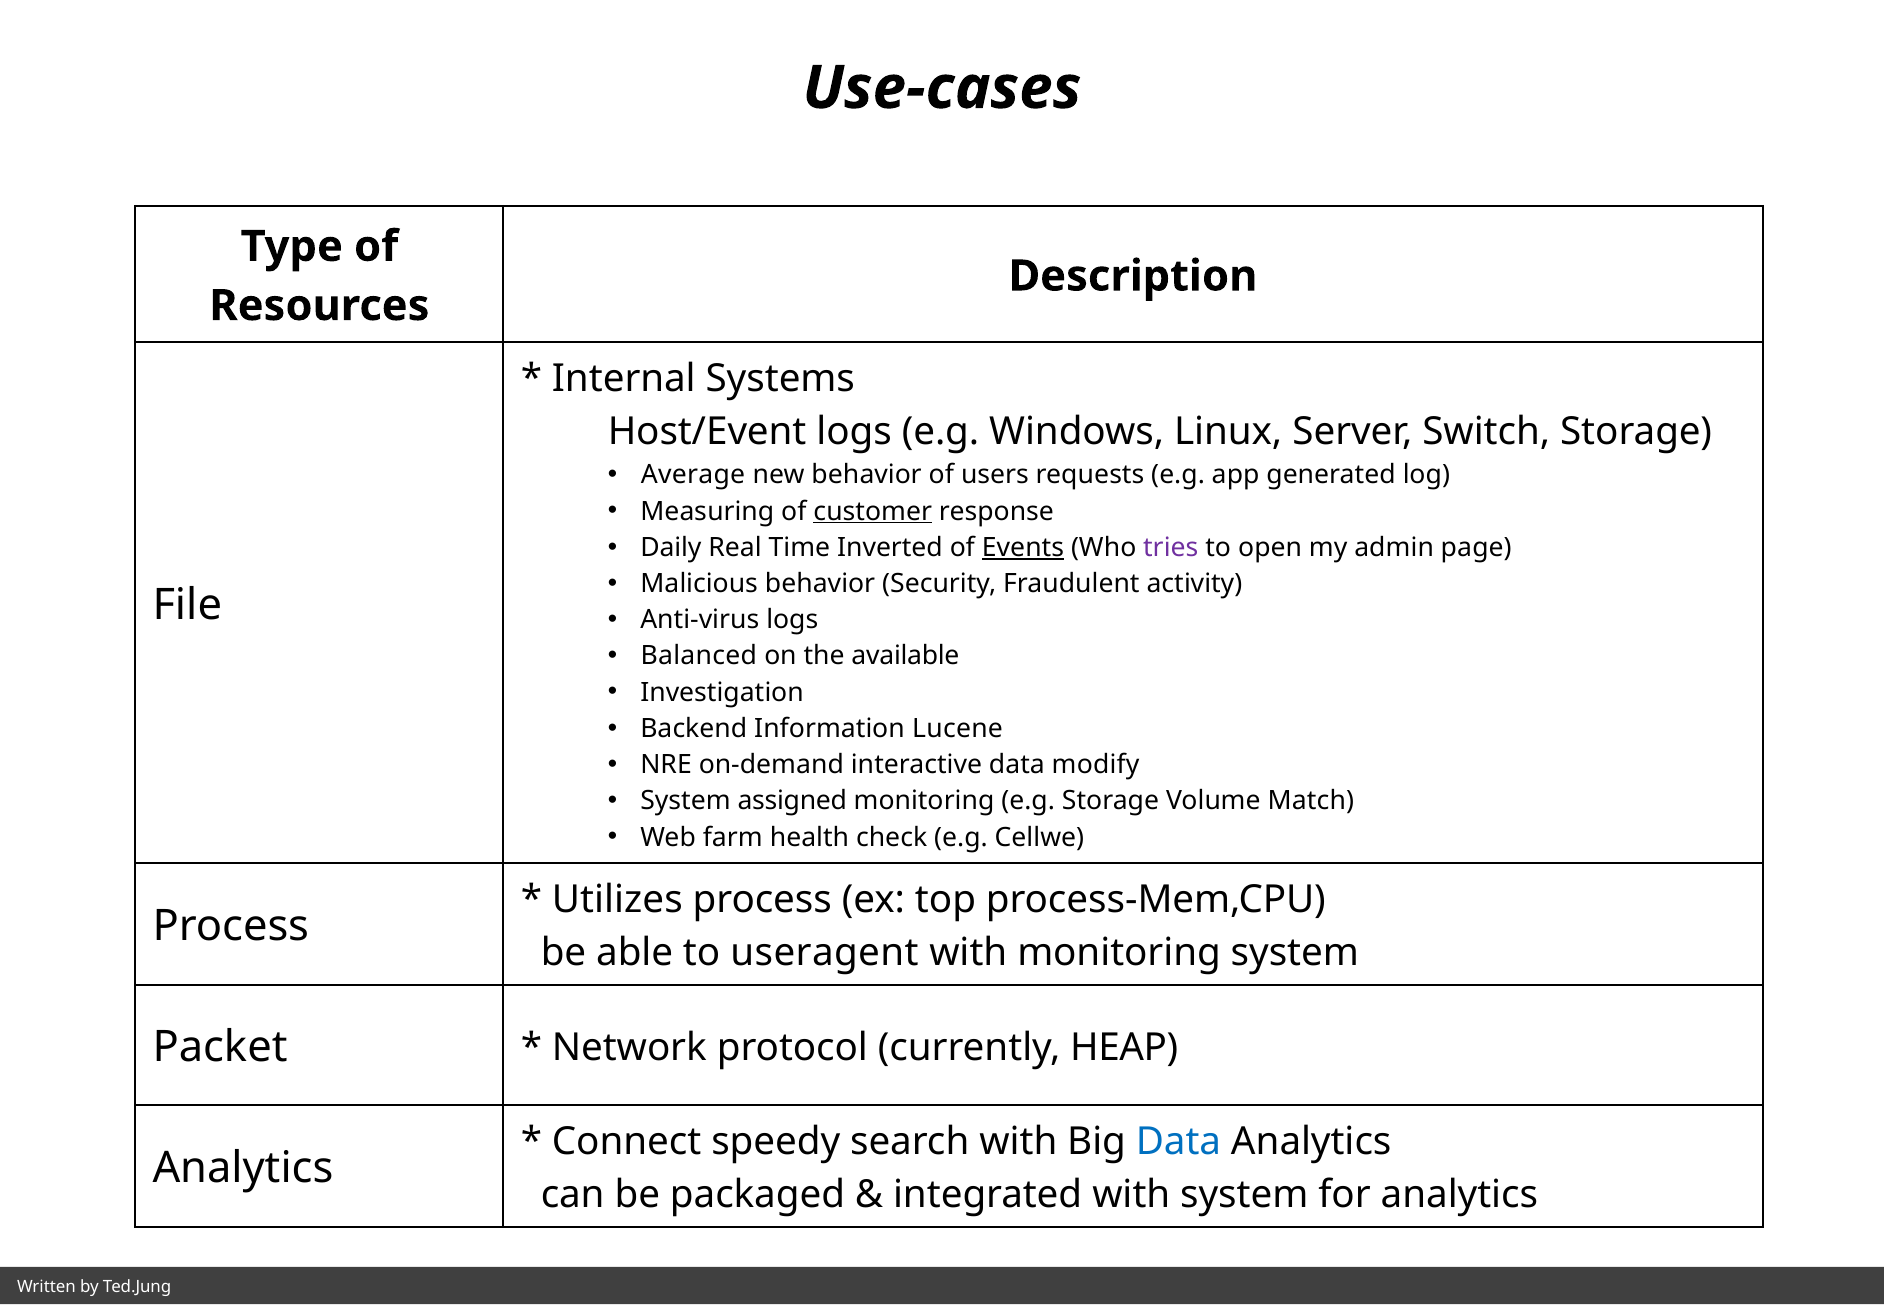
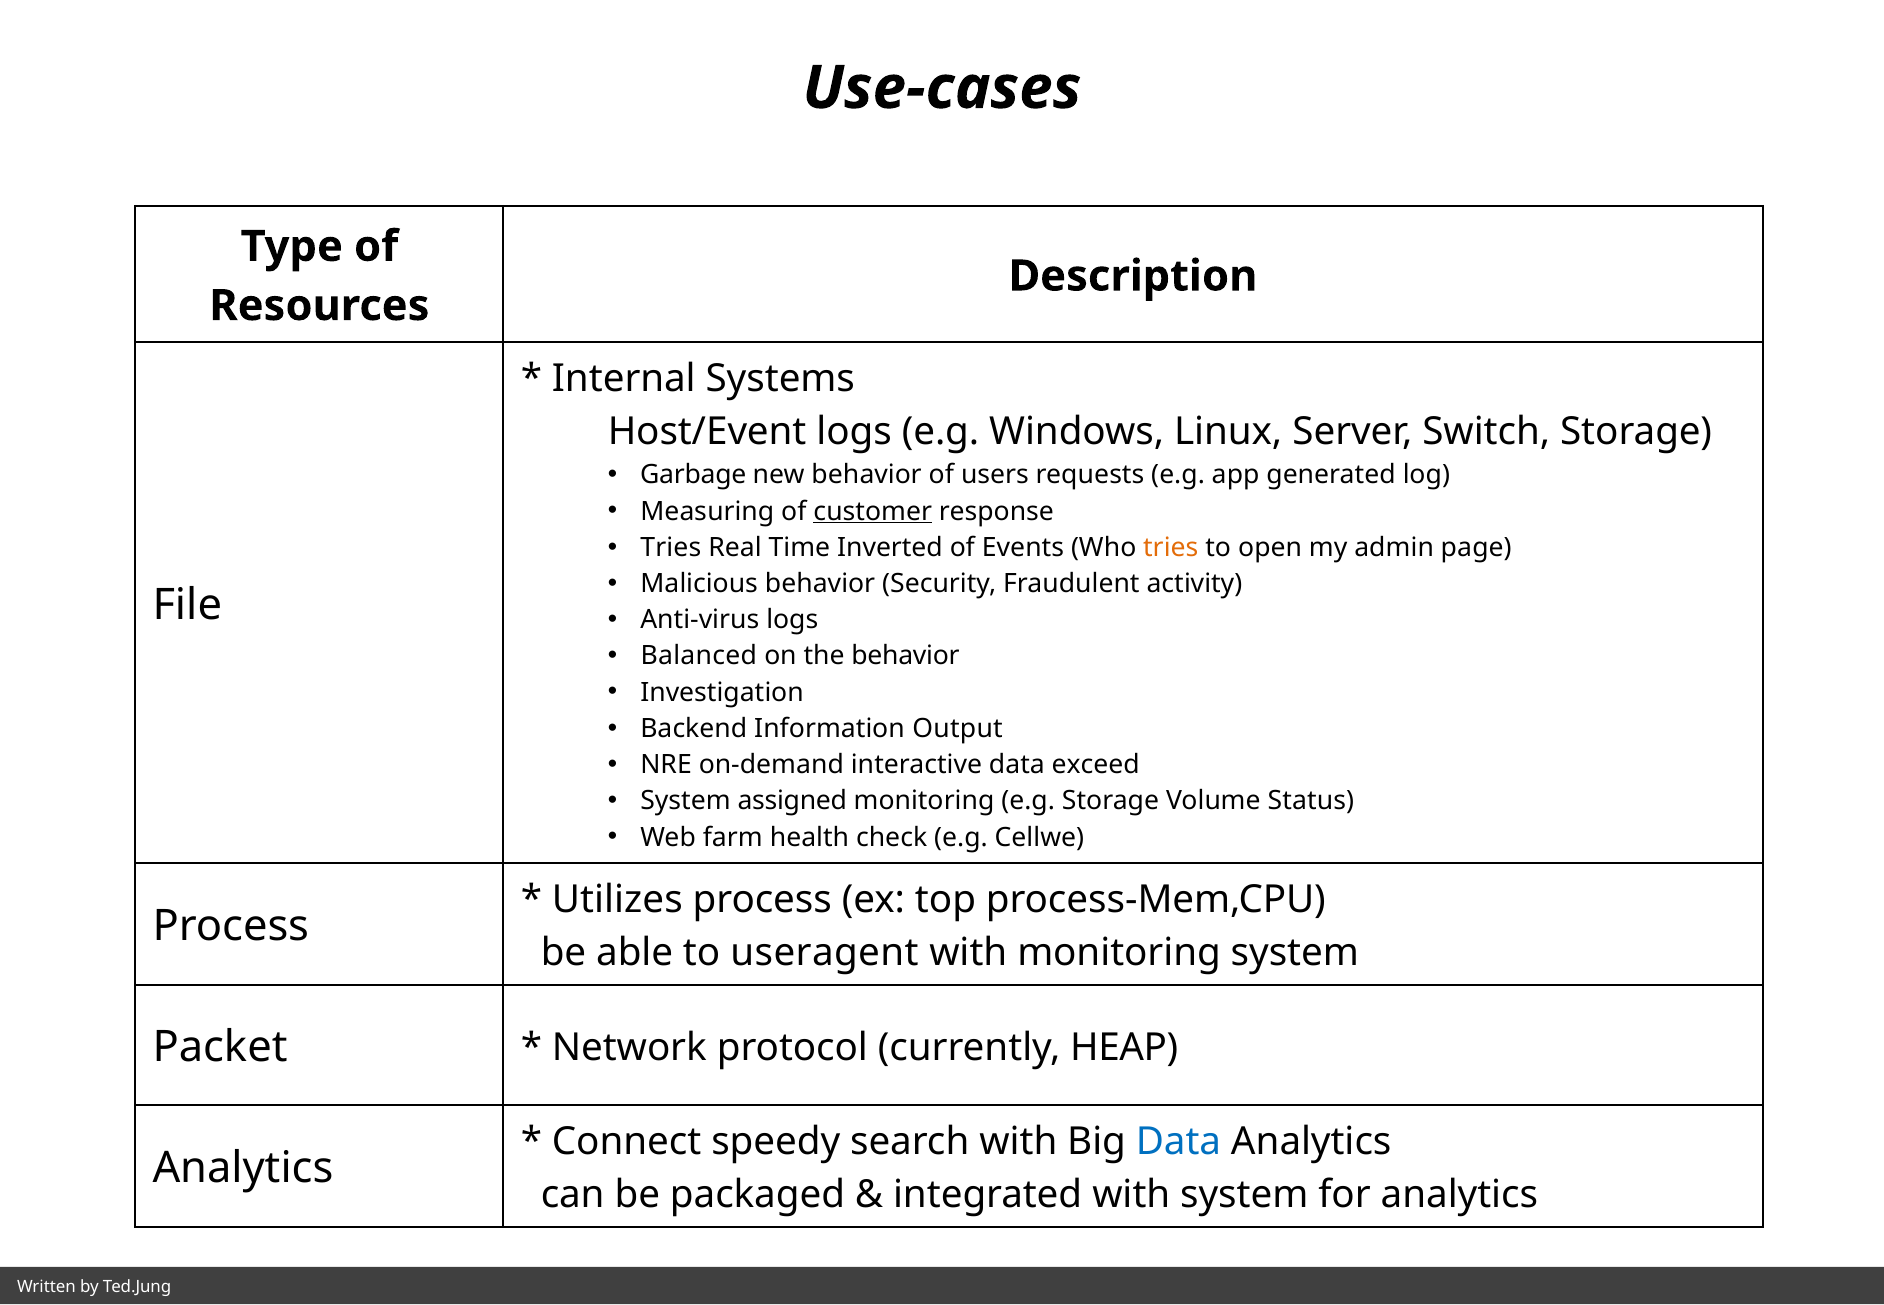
Average: Average -> Garbage
Daily at (671, 547): Daily -> Tries
Events underline: present -> none
tries at (1171, 547) colour: purple -> orange
the available: available -> behavior
Lucene: Lucene -> Output
modify: modify -> exceed
Match: Match -> Status
